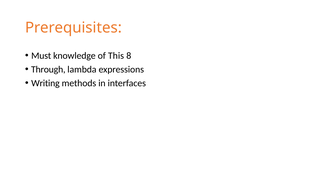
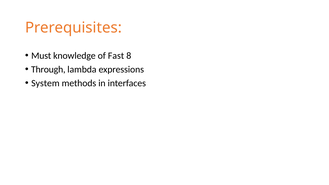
This: This -> Fast
Writing: Writing -> System
